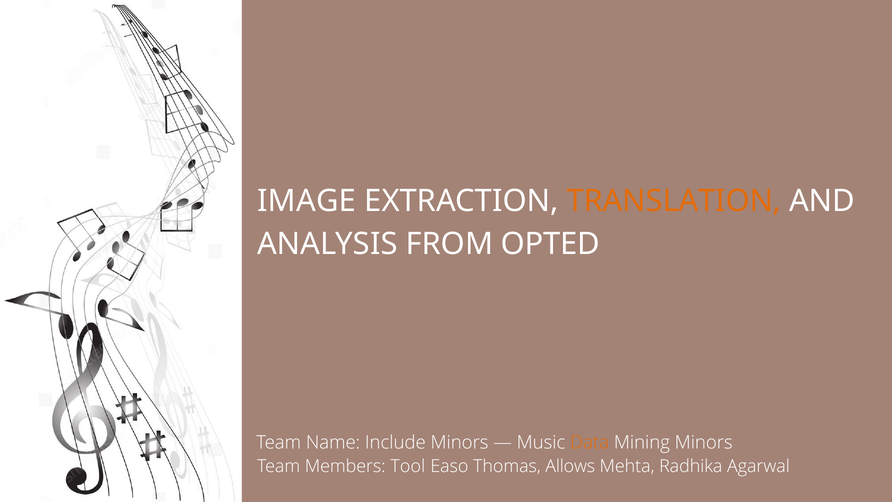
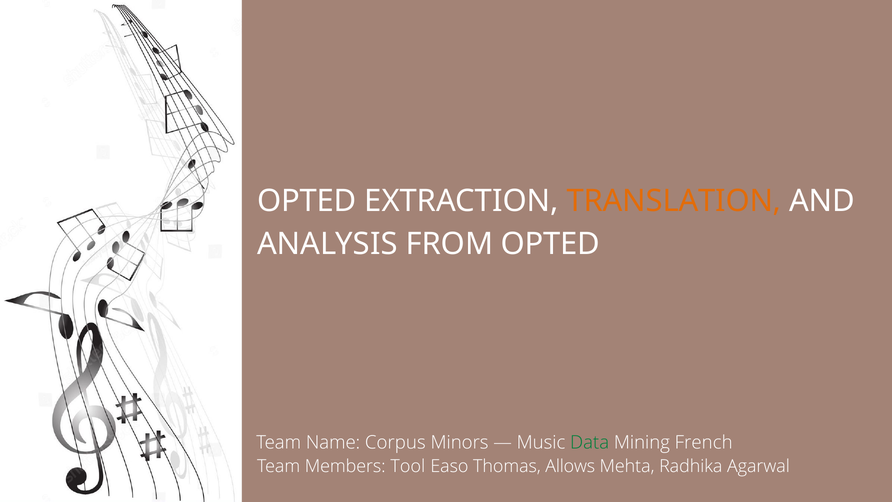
IMAGE at (307, 201): IMAGE -> OPTED
Include: Include -> Corpus
Data colour: orange -> green
Mining Minors: Minors -> French
